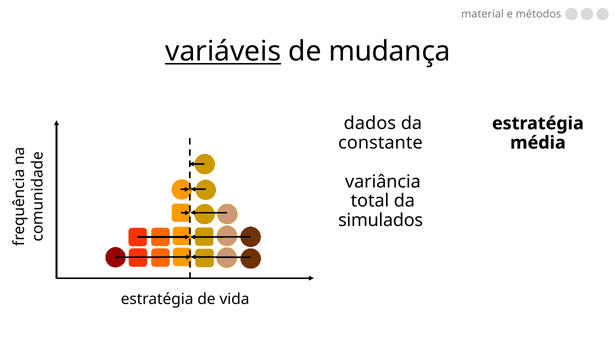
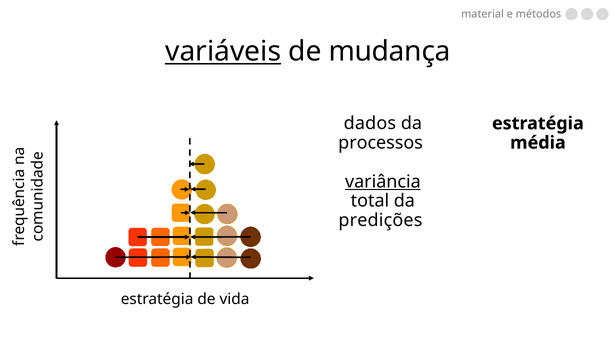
constante: constante -> processos
variância underline: none -> present
simulados: simulados -> predições
